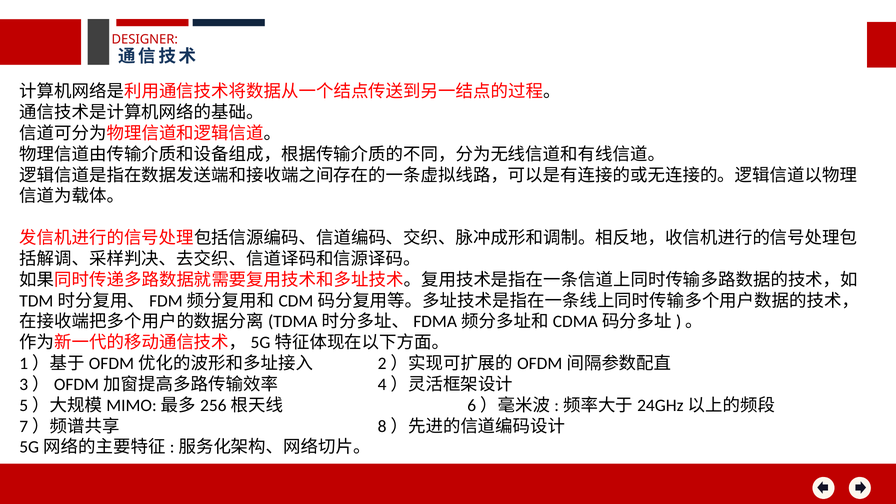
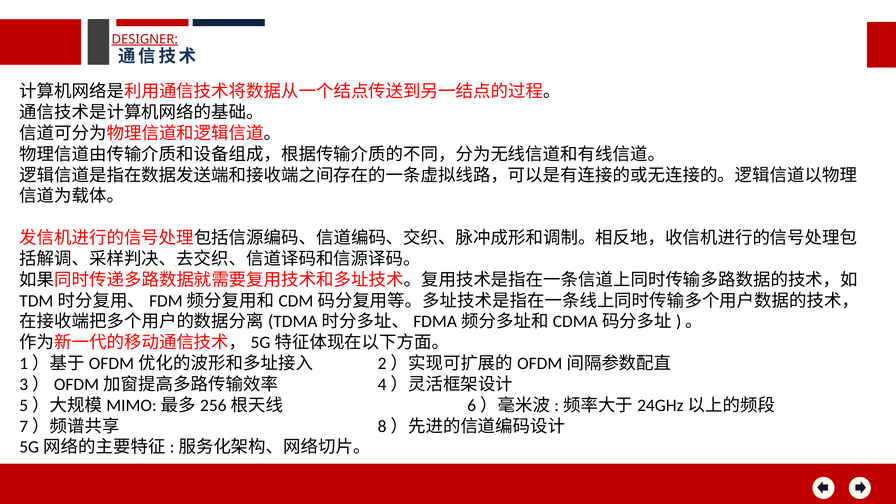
DESIGNER underline: none -> present
